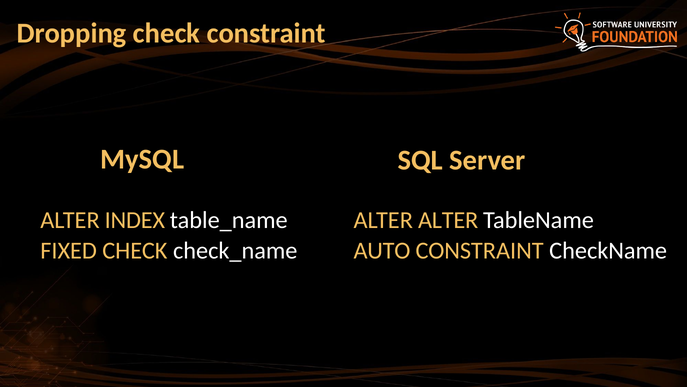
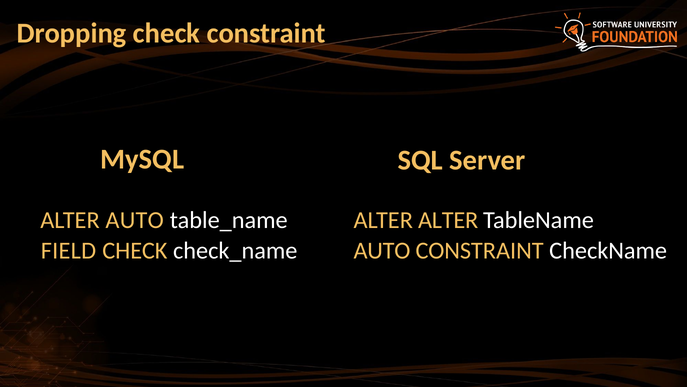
ALTER INDEX: INDEX -> AUTO
FIXED: FIXED -> FIELD
